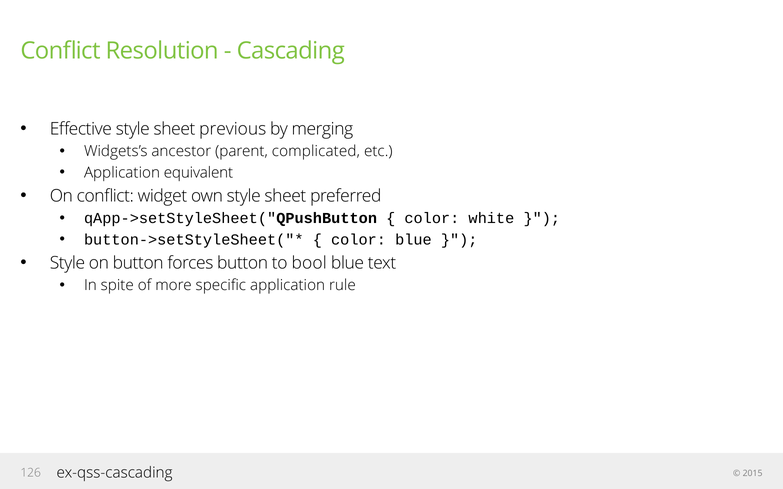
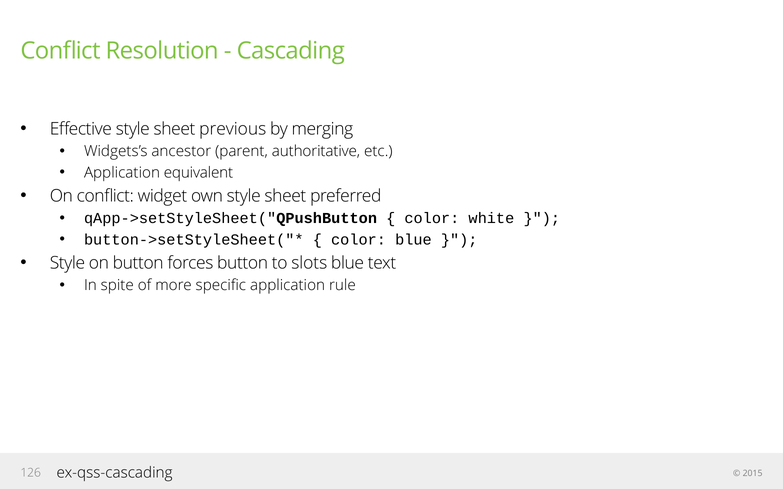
complicated: complicated -> authoritative
bool: bool -> slots
